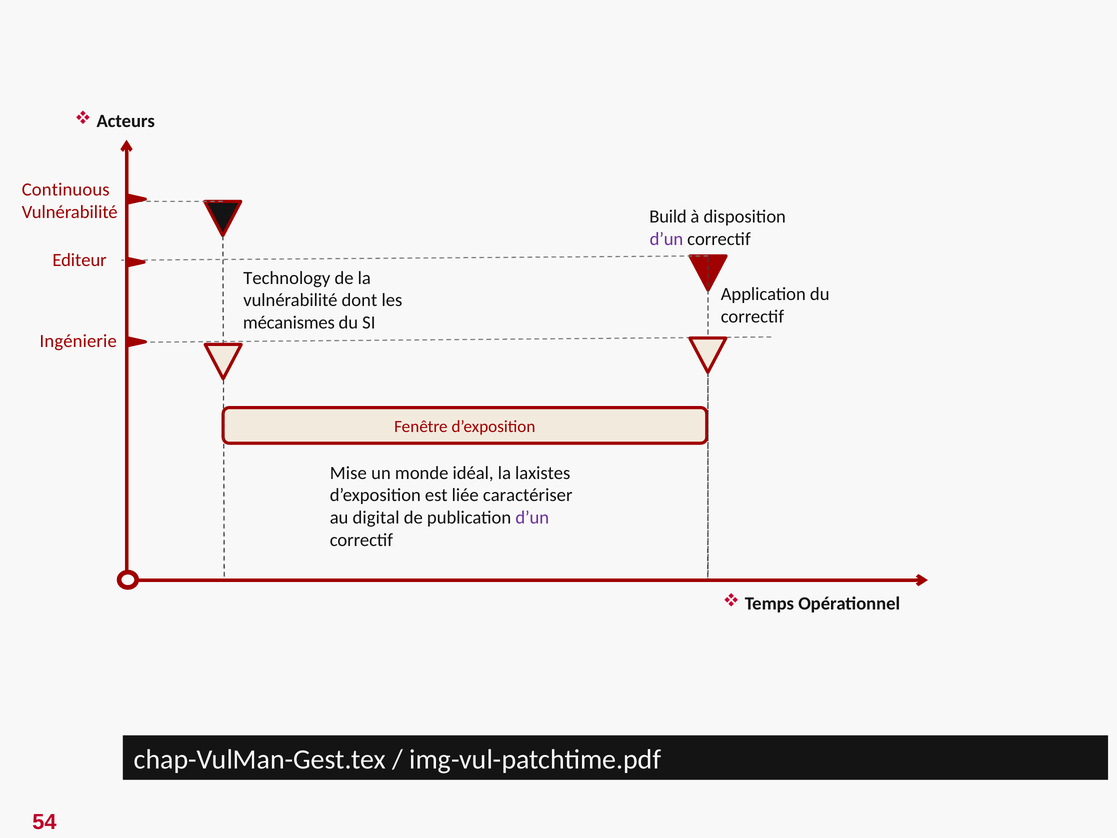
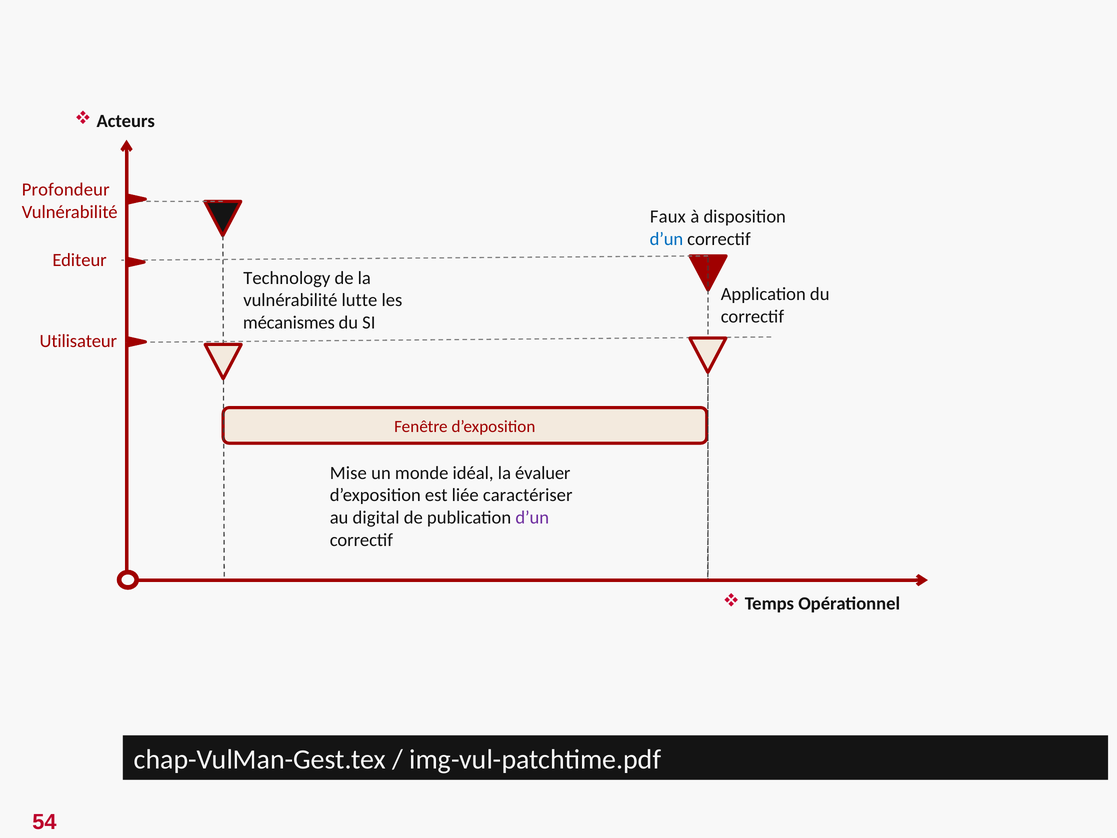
Continuous: Continuous -> Profondeur
Build: Build -> Faux
d’un at (666, 239) colour: purple -> blue
dont: dont -> lutte
Ingénierie: Ingénierie -> Utilisateur
laxistes: laxistes -> évaluer
